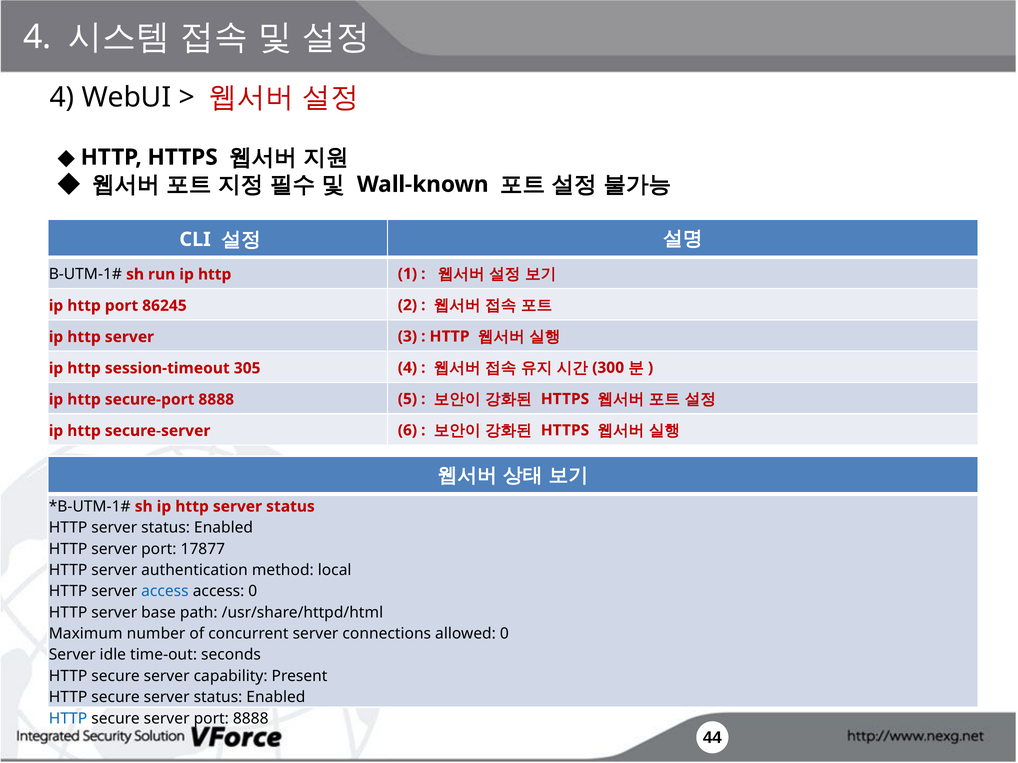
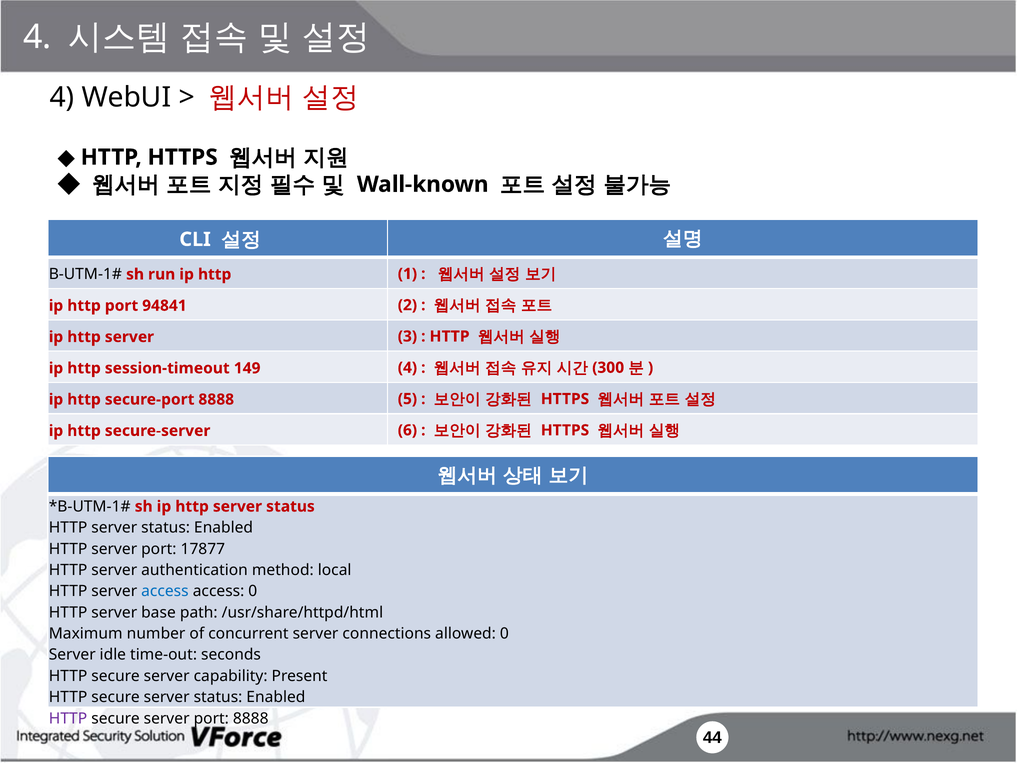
86245: 86245 -> 94841
305: 305 -> 149
HTTP at (68, 719) colour: blue -> purple
